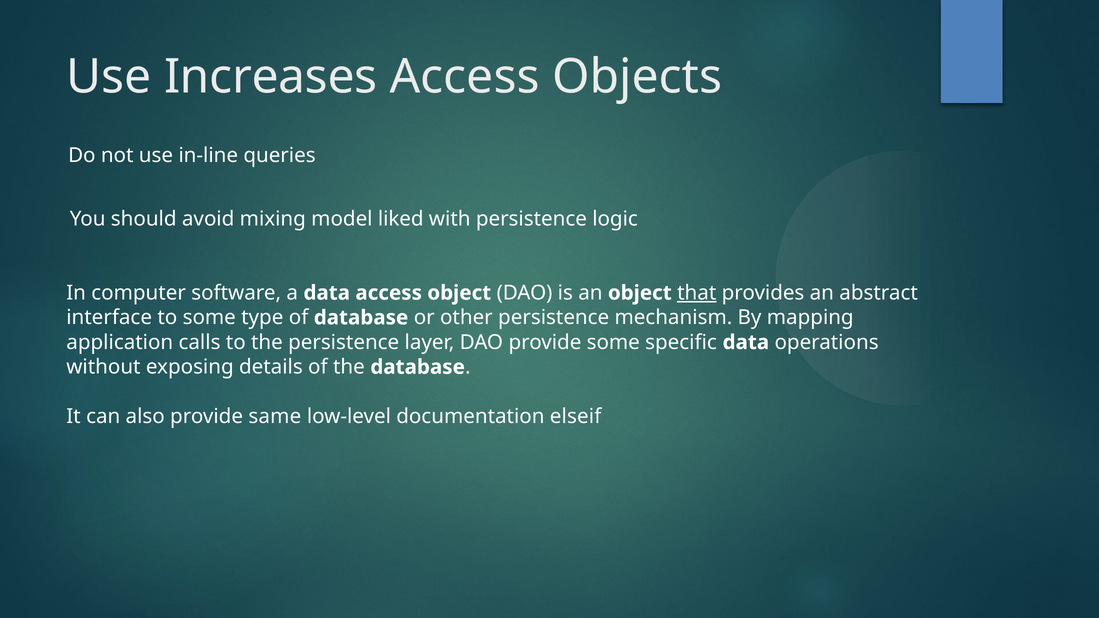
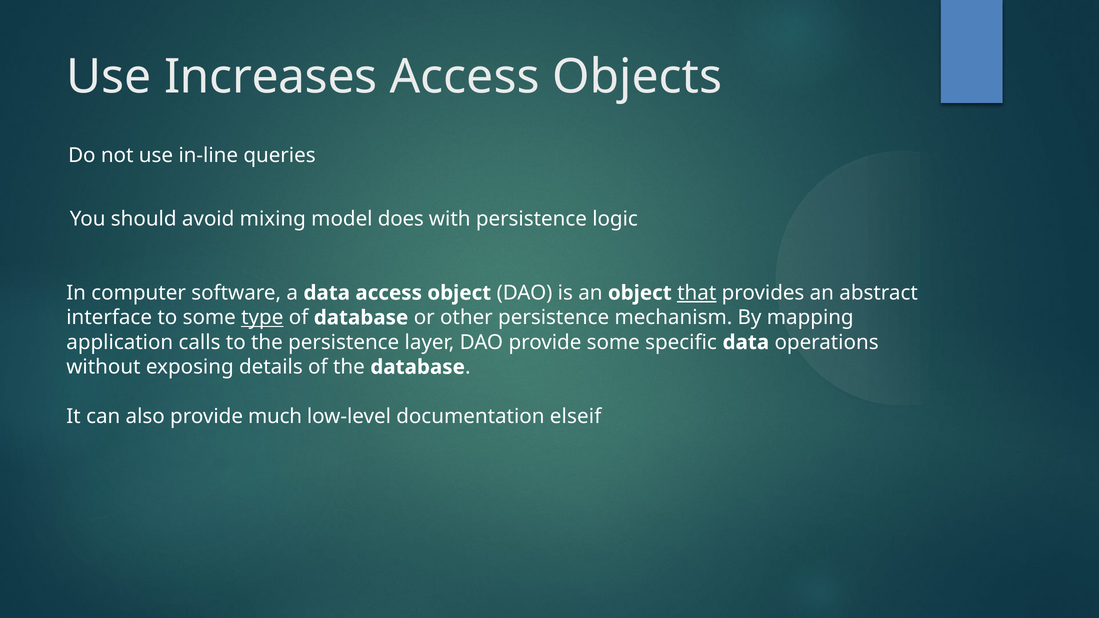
liked: liked -> does
type underline: none -> present
same: same -> much
